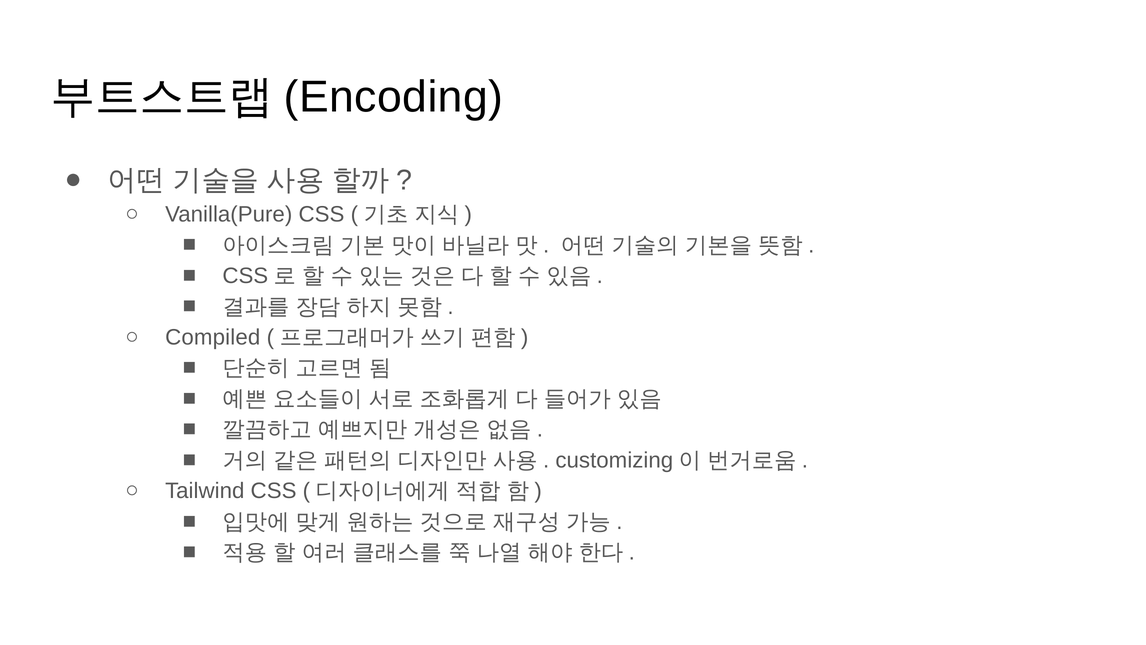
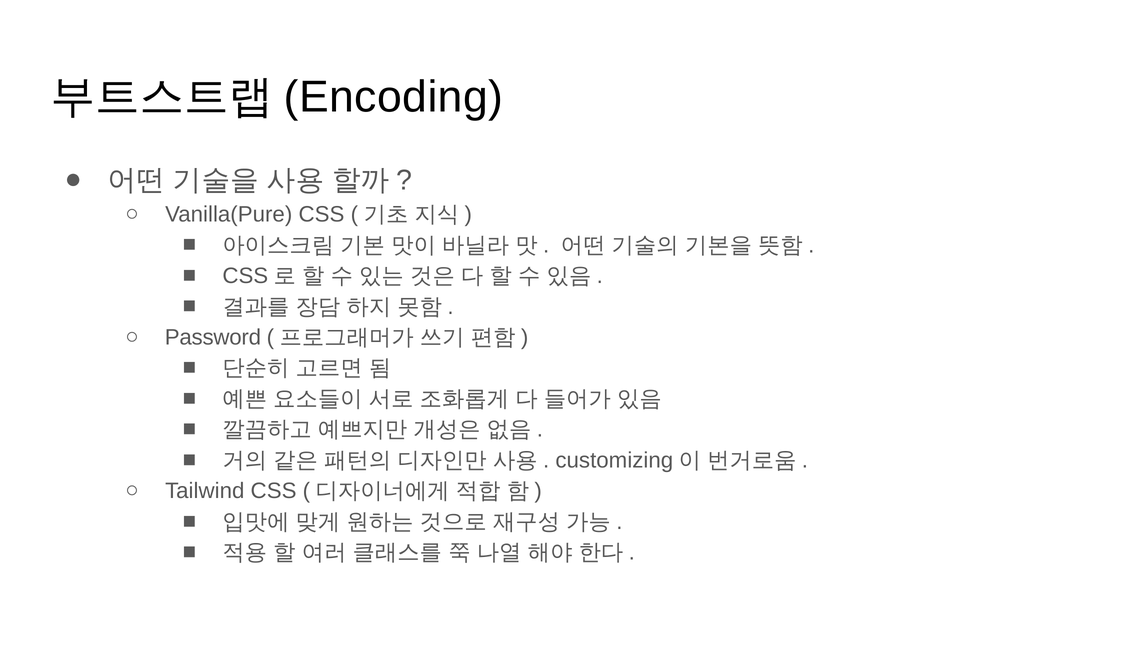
Compiled: Compiled -> Password
